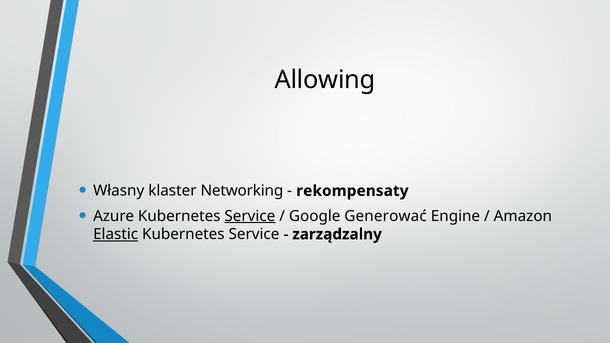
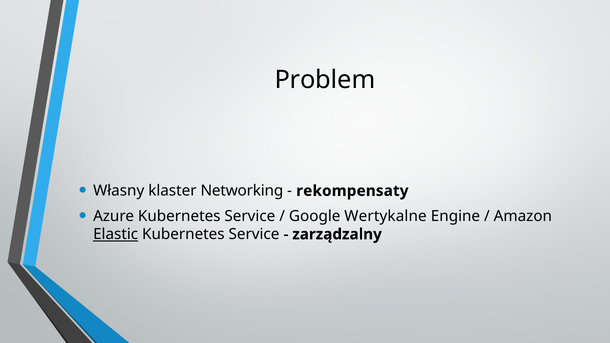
Allowing: Allowing -> Problem
Service at (250, 216) underline: present -> none
Generować: Generować -> Wertykalne
